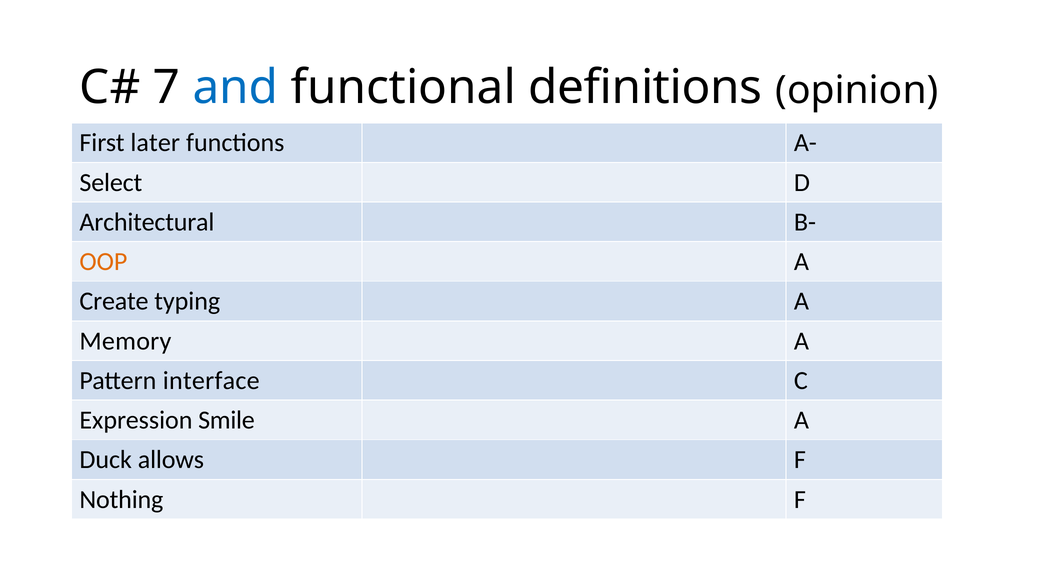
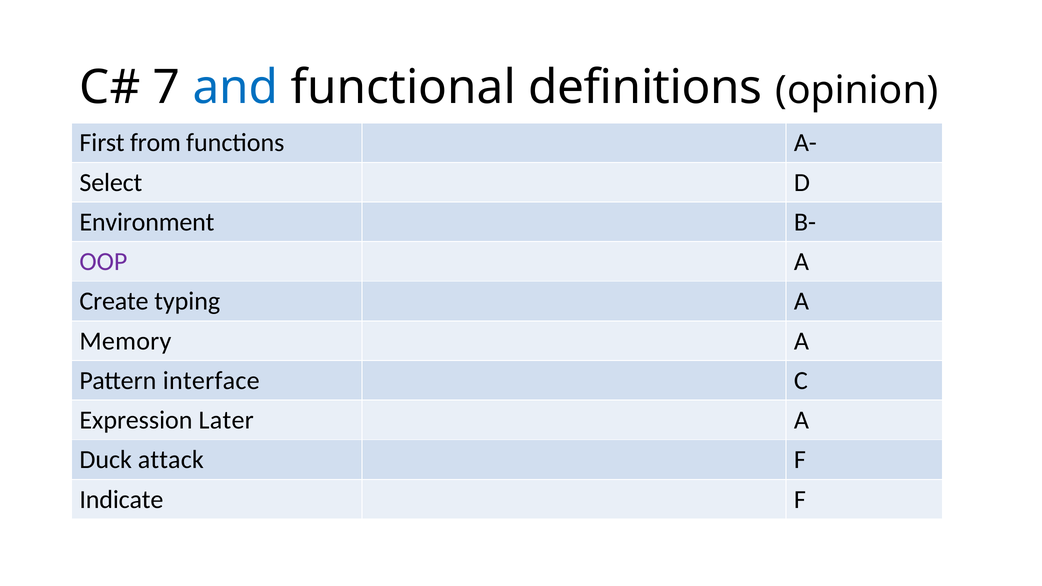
later: later -> from
Architectural: Architectural -> Environment
OOP colour: orange -> purple
Smile: Smile -> Later
allows: allows -> attack
Nothing: Nothing -> Indicate
